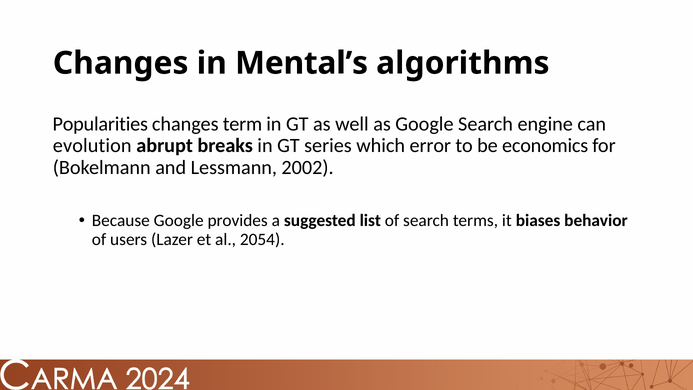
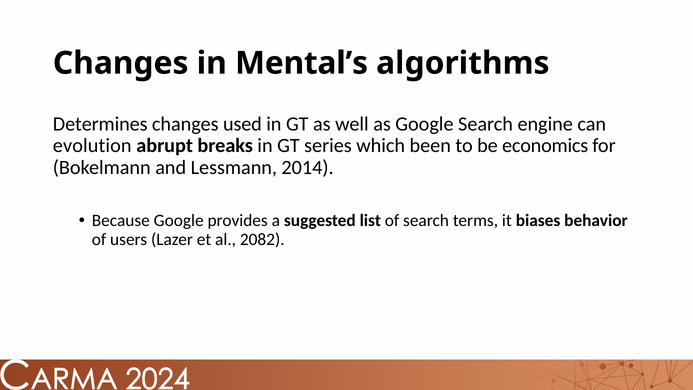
Popularities: Popularities -> Determines
term: term -> used
error: error -> been
2002: 2002 -> 2014
2054: 2054 -> 2082
